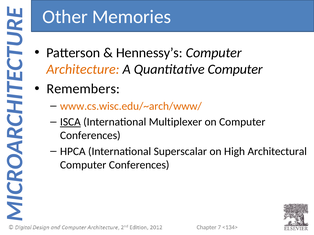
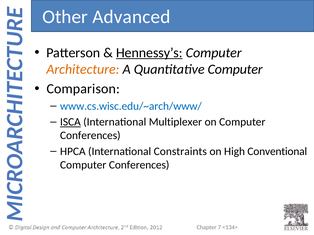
Memories: Memories -> Advanced
Hennessy’s underline: none -> present
Remembers: Remembers -> Comparison
www.cs.wisc.edu/~arch/www/ colour: orange -> blue
Superscalar: Superscalar -> Constraints
Architectural: Architectural -> Conventional
